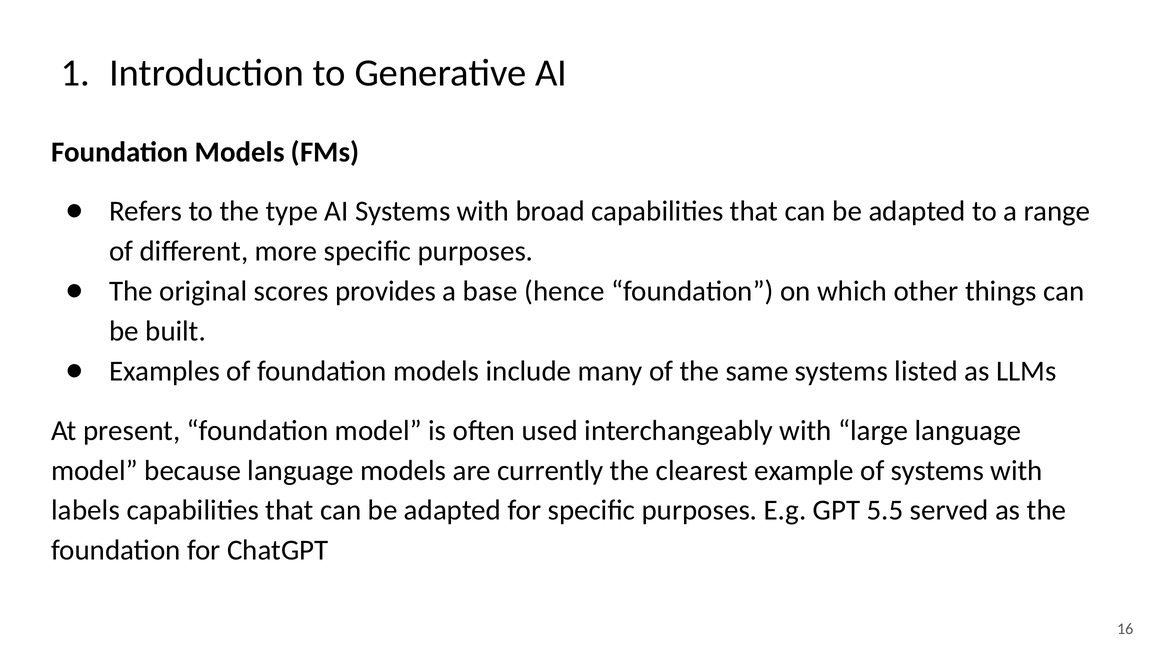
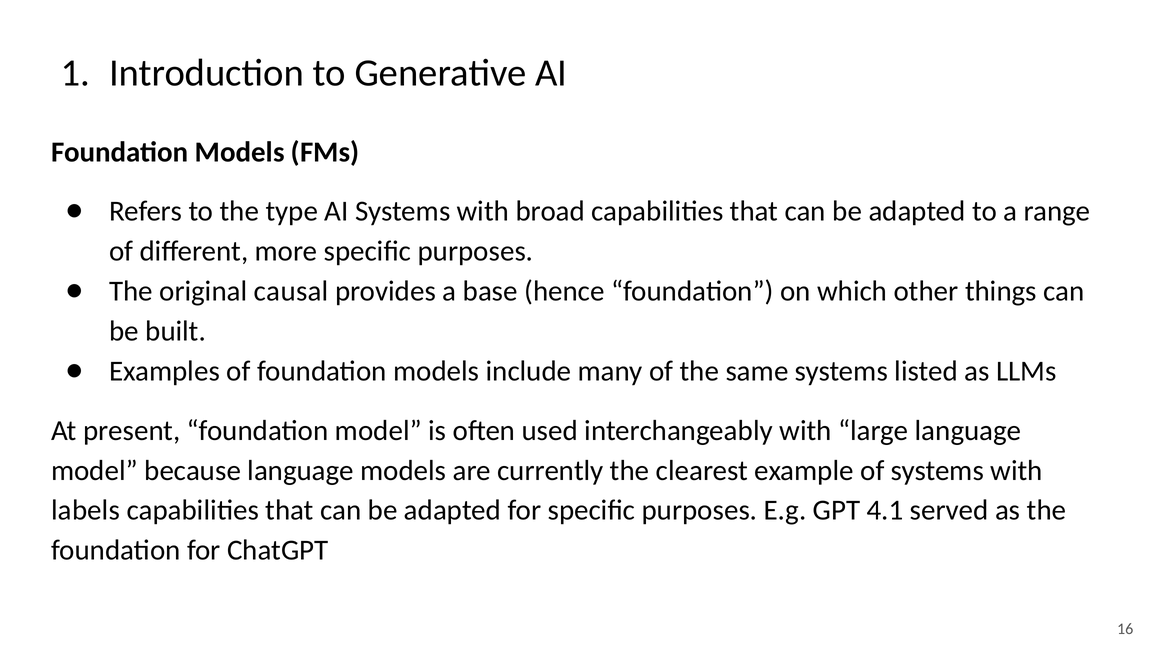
scores: scores -> causal
5.5: 5.5 -> 4.1
